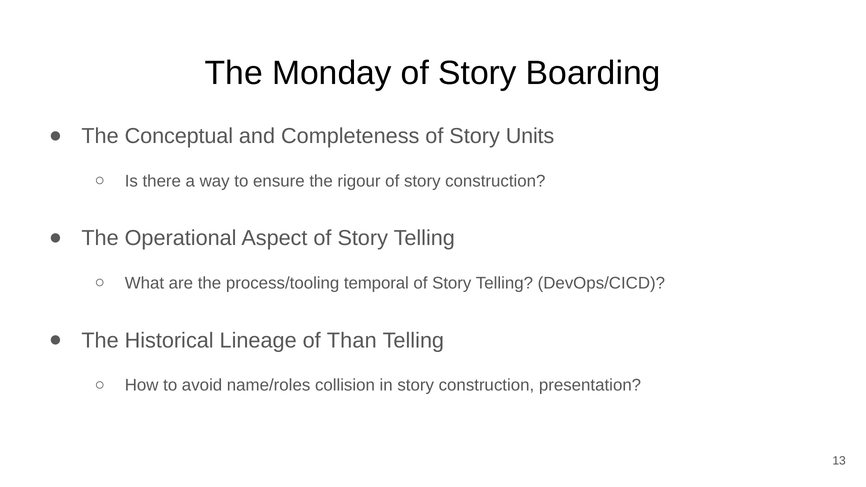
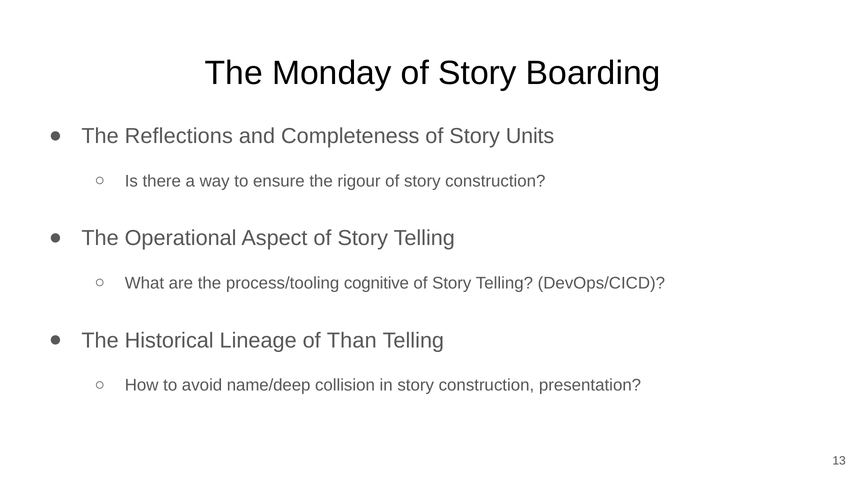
Conceptual: Conceptual -> Reflections
temporal: temporal -> cognitive
name/roles: name/roles -> name/deep
